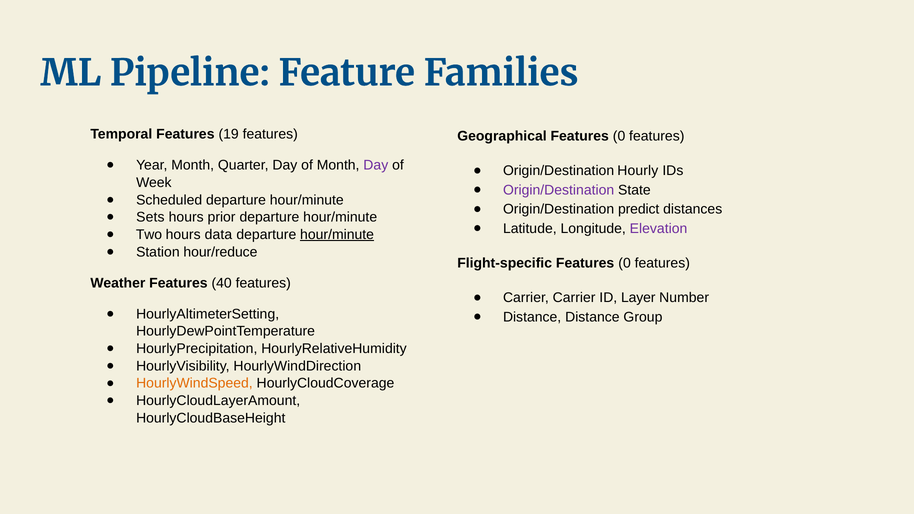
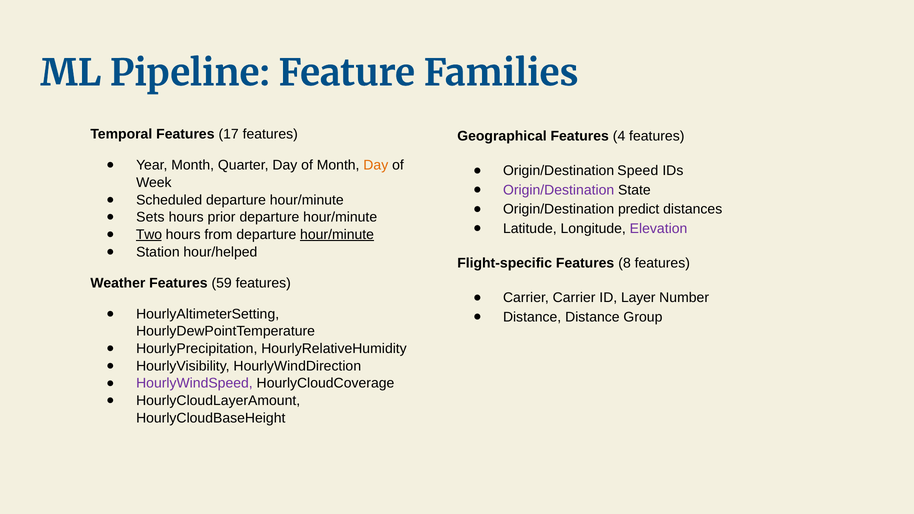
19: 19 -> 17
Geographical Features 0: 0 -> 4
Day at (376, 165) colour: purple -> orange
Hourly: Hourly -> Speed
Two underline: none -> present
data: data -> from
hour/reduce: hour/reduce -> hour/helped
Flight-specific Features 0: 0 -> 8
40: 40 -> 59
HourlyWindSpeed colour: orange -> purple
